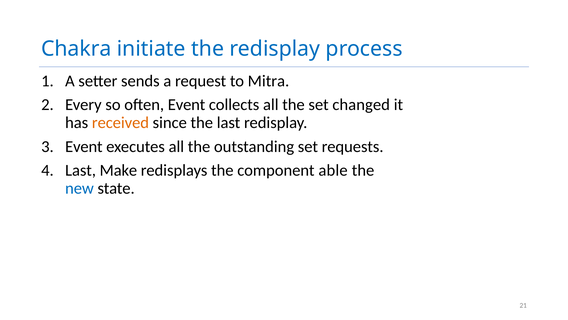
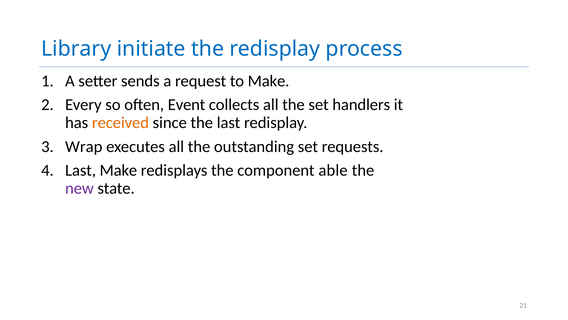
Chakra: Chakra -> Library
to Mitra: Mitra -> Make
changed: changed -> handlers
Event at (84, 146): Event -> Wrap
new colour: blue -> purple
